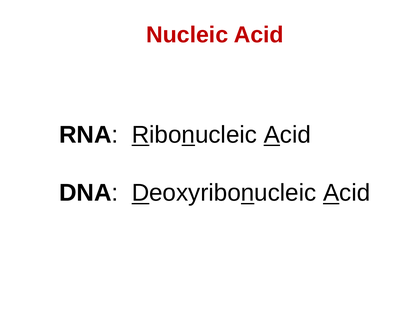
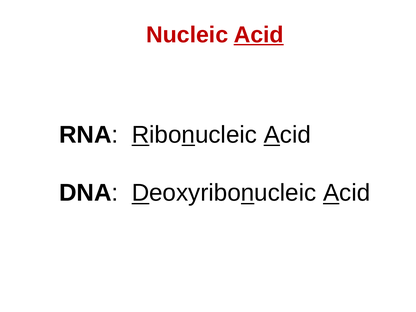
Acid at (259, 35) underline: none -> present
